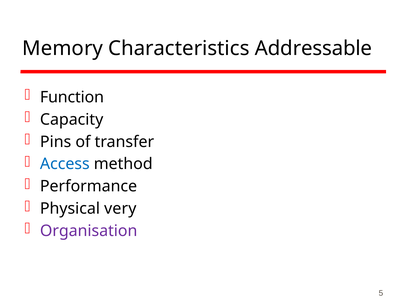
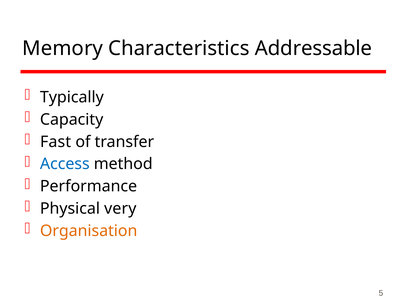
Function: Function -> Typically
Pins: Pins -> Fast
Organisation colour: purple -> orange
